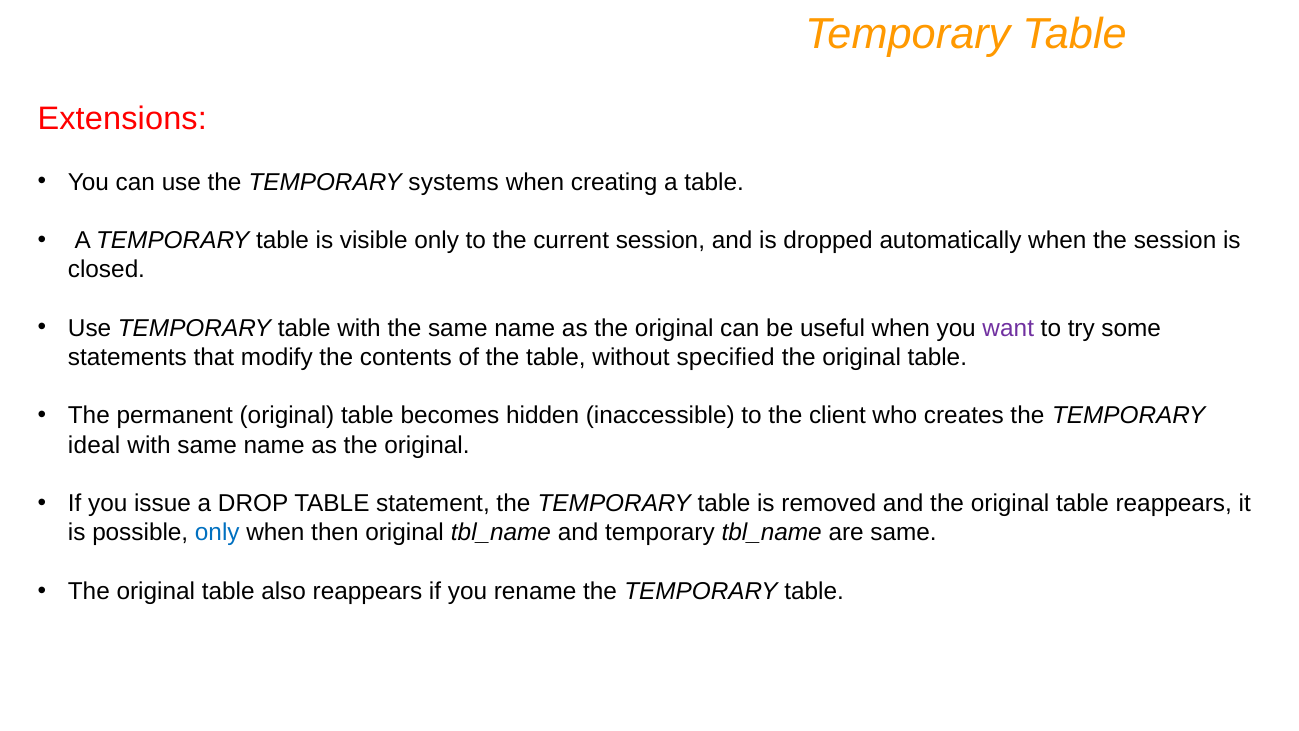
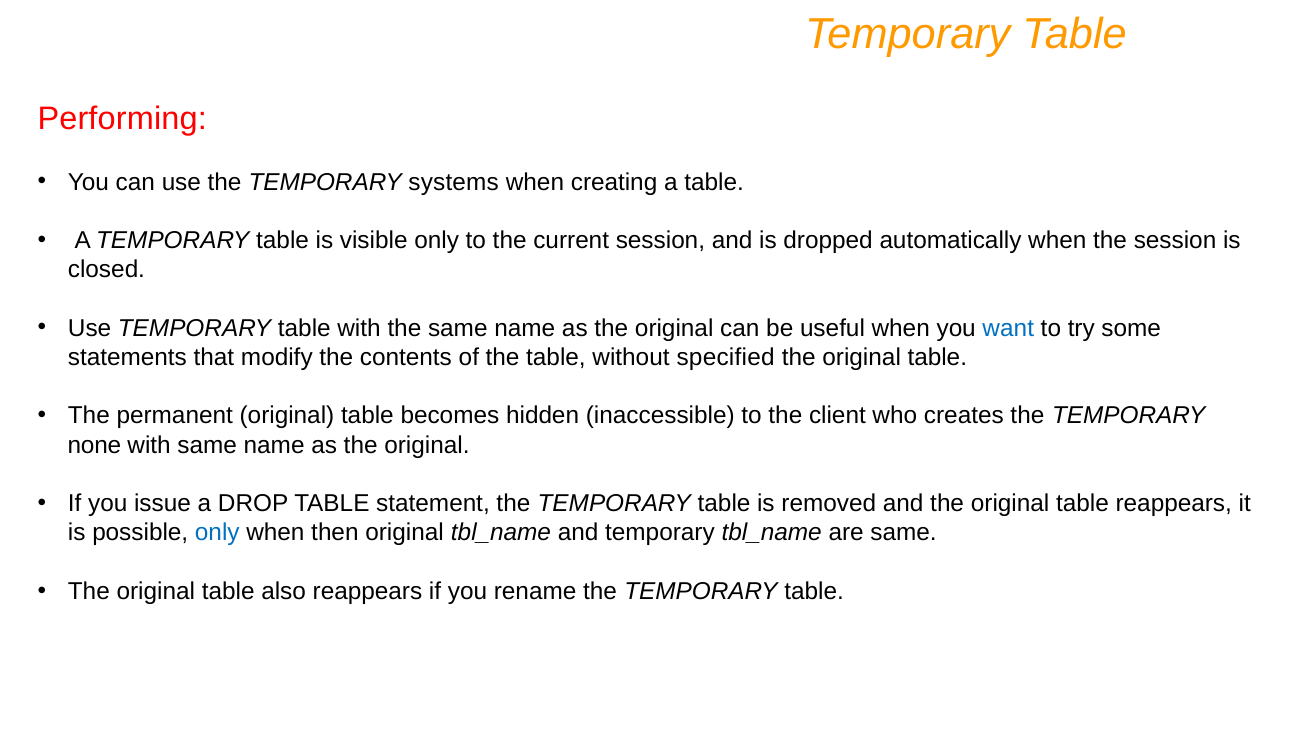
Extensions: Extensions -> Performing
want colour: purple -> blue
ideal: ideal -> none
